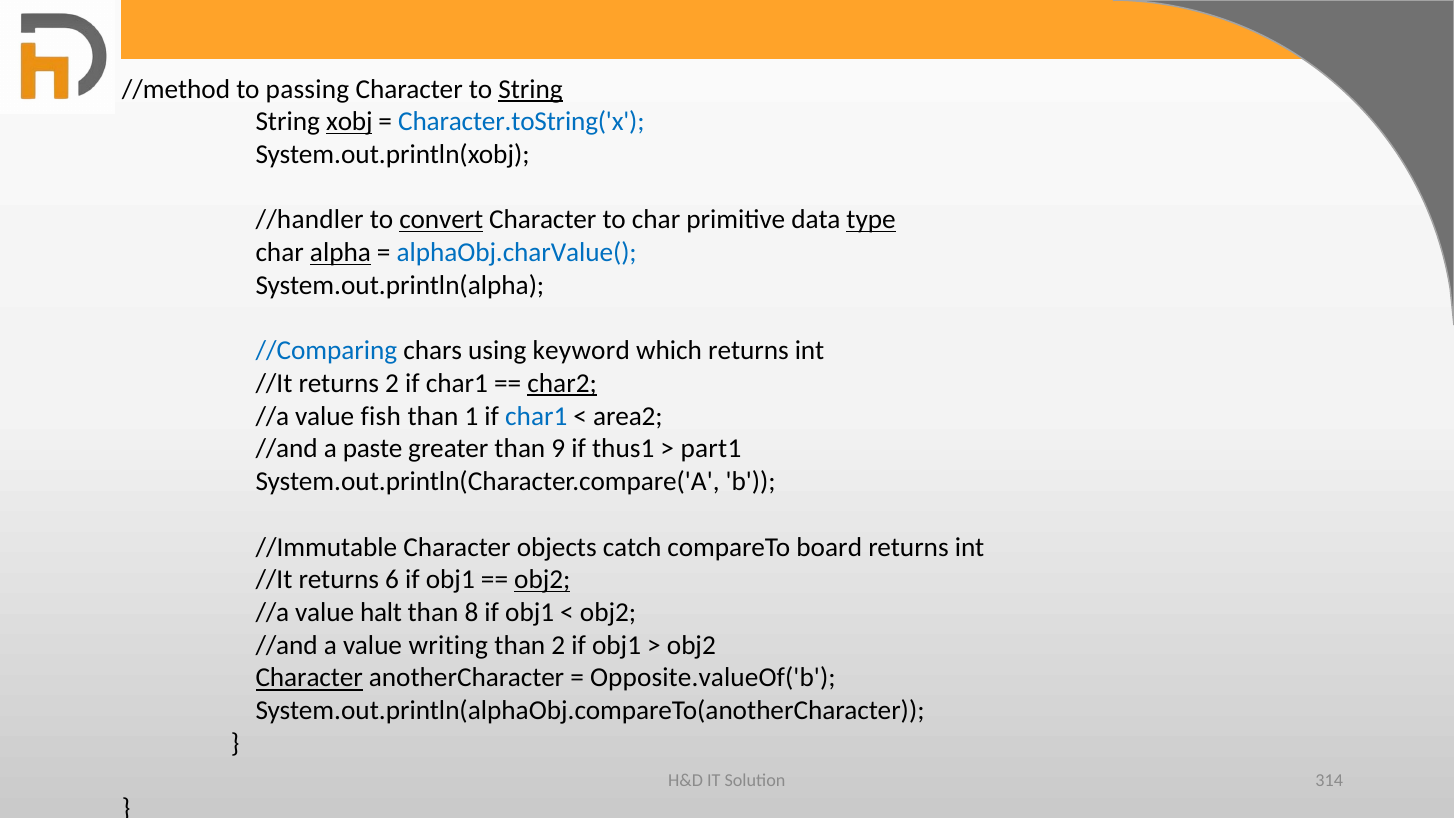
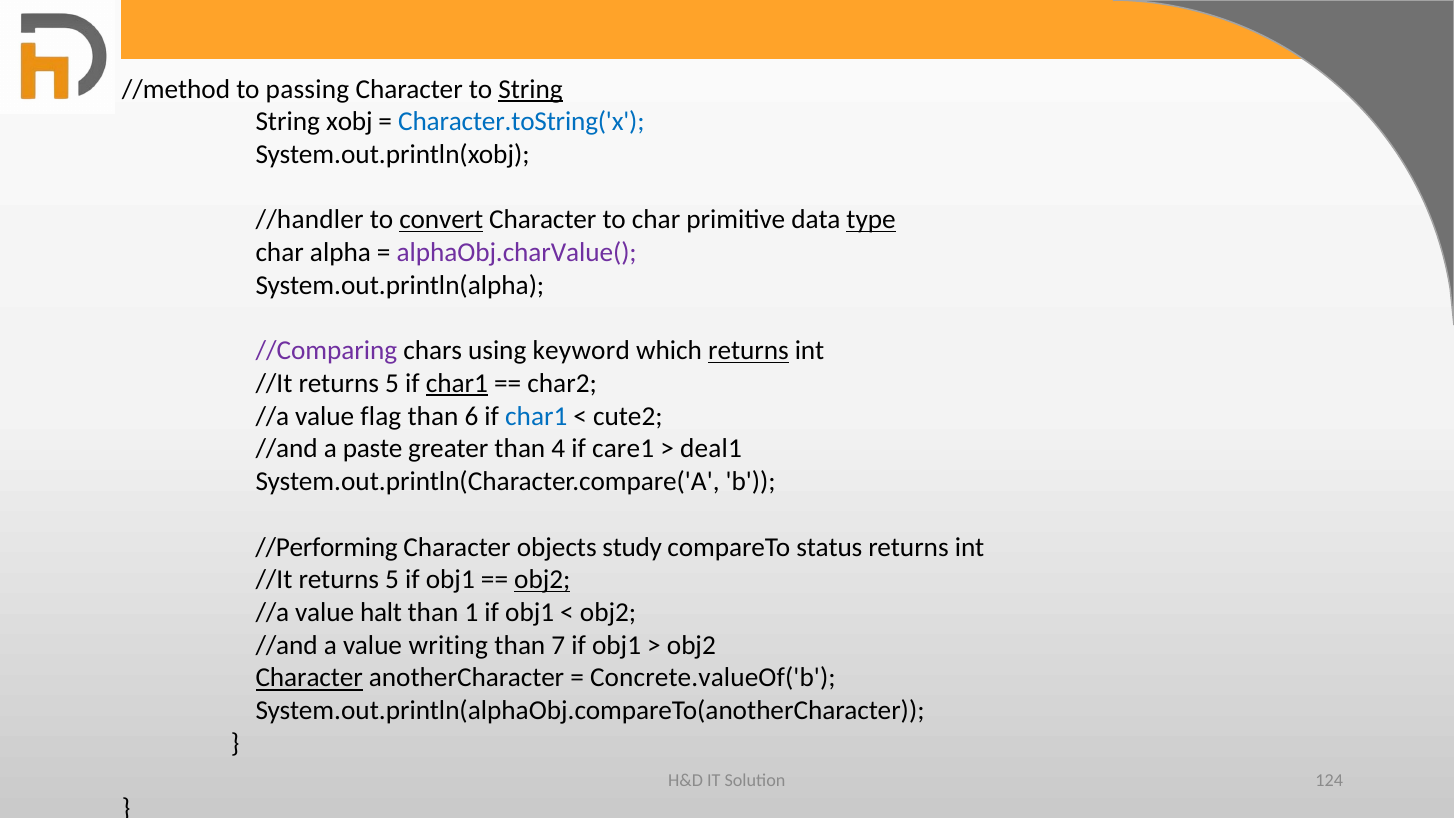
xobj underline: present -> none
alpha underline: present -> none
alphaObj.charValue( colour: blue -> purple
//Comparing colour: blue -> purple
returns at (748, 351) underline: none -> present
2 at (392, 383): 2 -> 5
char1 at (457, 383) underline: none -> present
char2 underline: present -> none
fish: fish -> flag
1: 1 -> 6
area2: area2 -> cute2
9: 9 -> 4
thus1: thus1 -> care1
part1: part1 -> deal1
//Immutable: //Immutable -> //Performing
catch: catch -> study
board: board -> status
6 at (392, 580): 6 -> 5
8: 8 -> 1
than 2: 2 -> 7
Opposite.valueOf('b: Opposite.valueOf('b -> Concrete.valueOf('b
314: 314 -> 124
